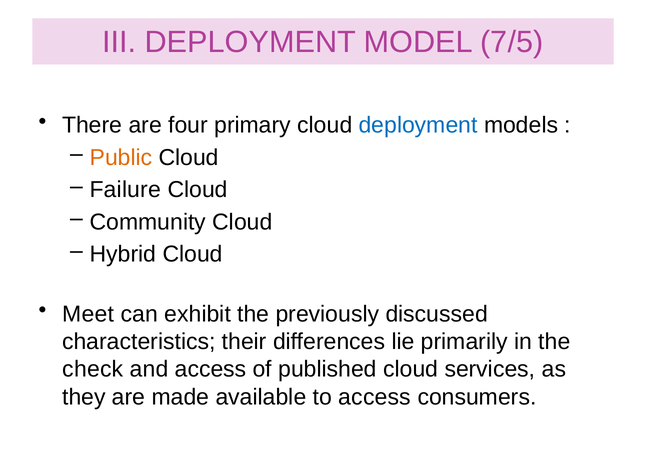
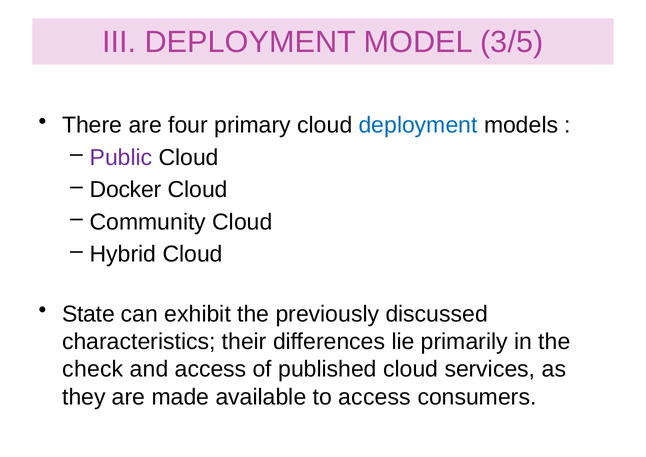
7/5: 7/5 -> 3/5
Public colour: orange -> purple
Failure: Failure -> Docker
Meet: Meet -> State
